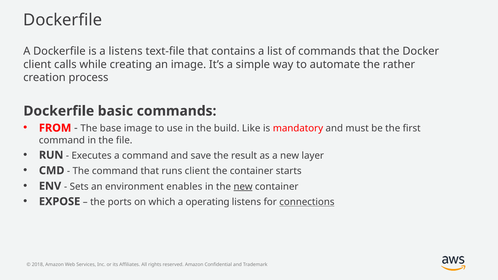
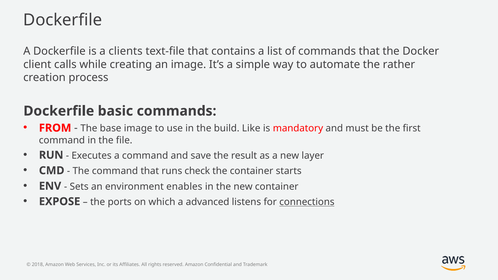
a listens: listens -> clients
runs client: client -> check
new at (243, 187) underline: present -> none
operating: operating -> advanced
